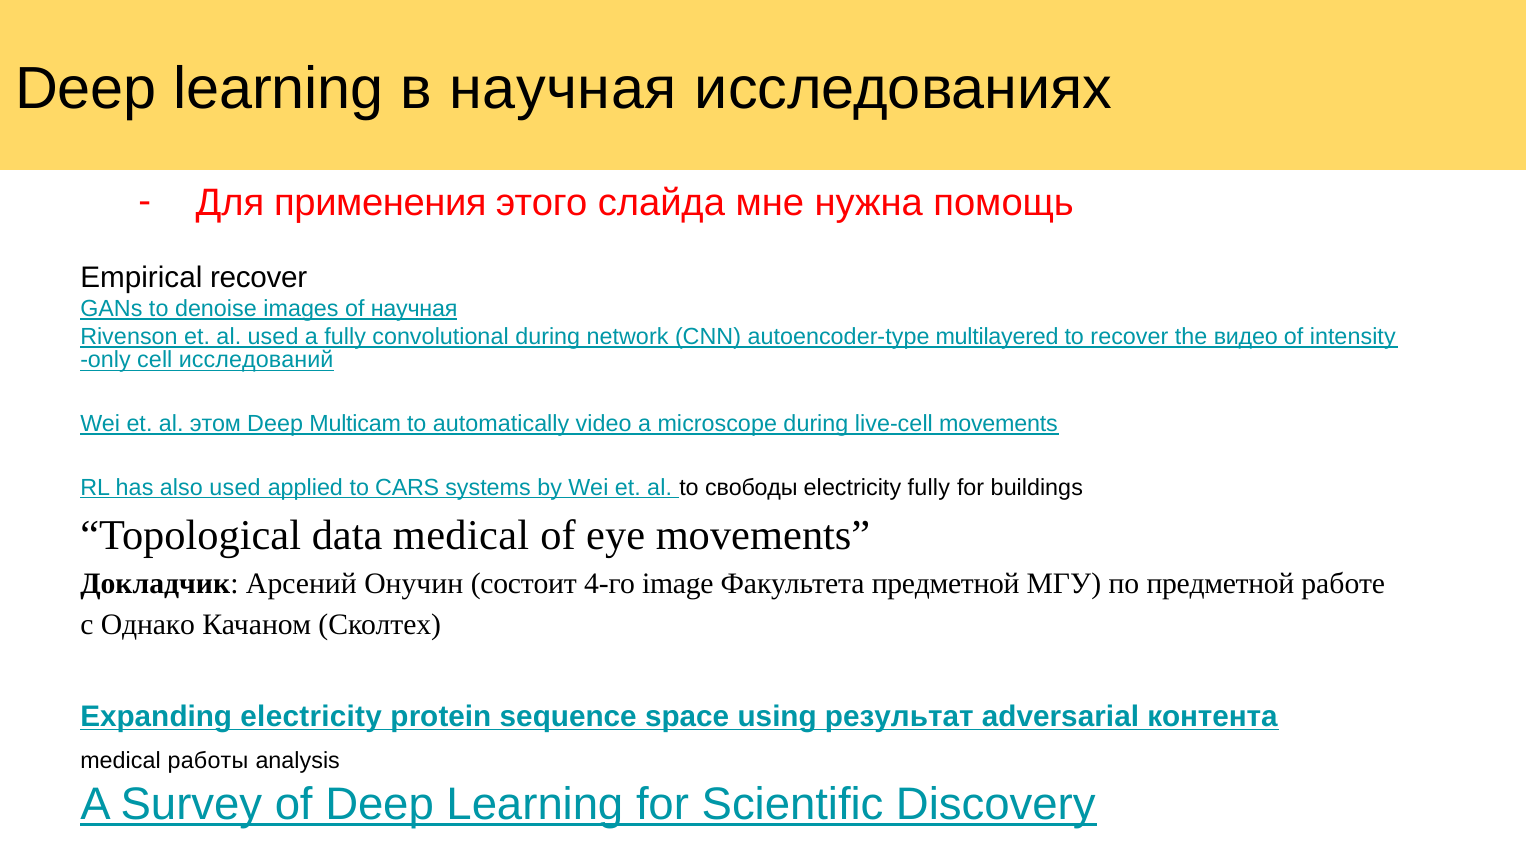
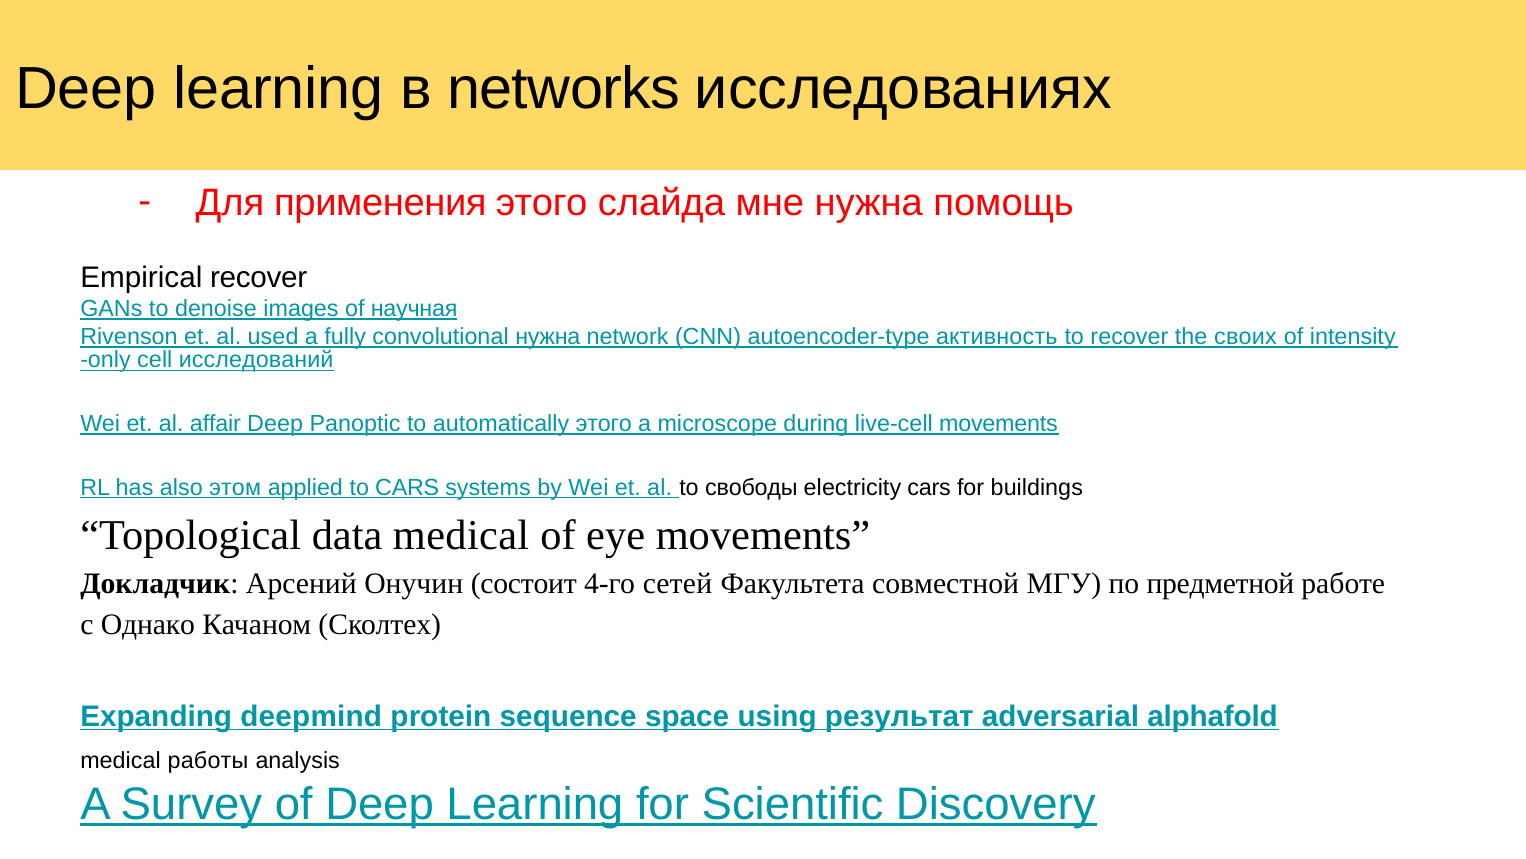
в научная: научная -> networks
convolutional during: during -> нужна
multilayered: multilayered -> активность
видео: видео -> своих
этом: этом -> affair
Multicam: Multicam -> Panoptic
automatically video: video -> этого
also used: used -> этом
electricity fully: fully -> cars
image: image -> сетей
Факультета предметной: предметной -> совместной
Expanding electricity: electricity -> deepmind
контента: контента -> alphafold
